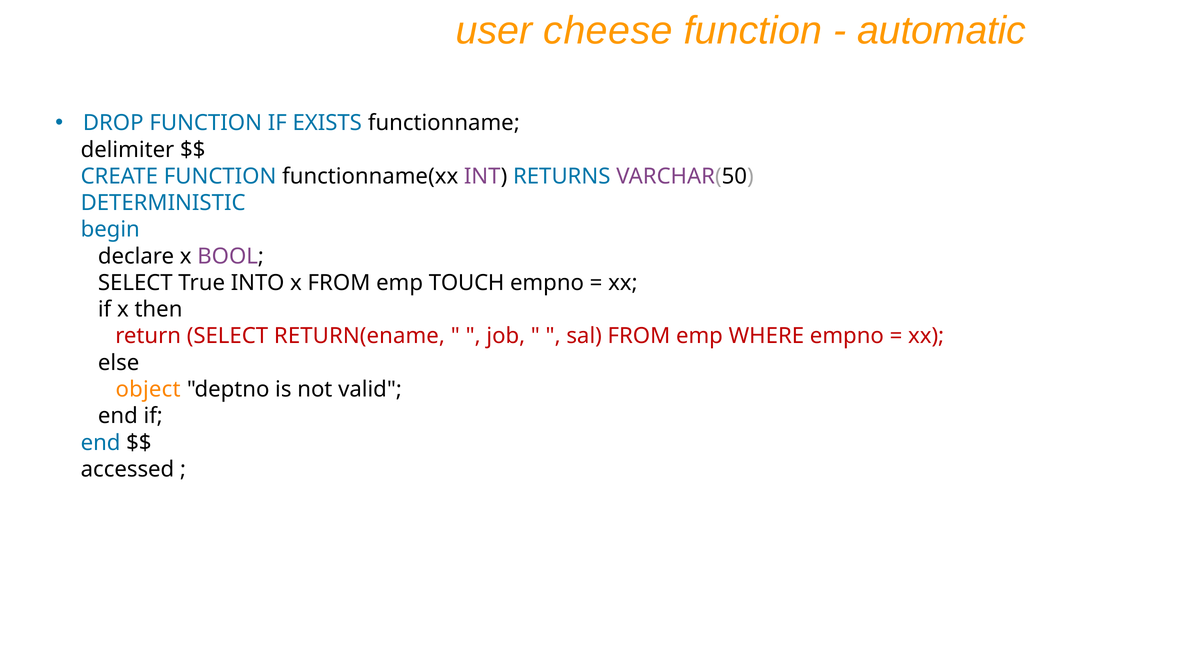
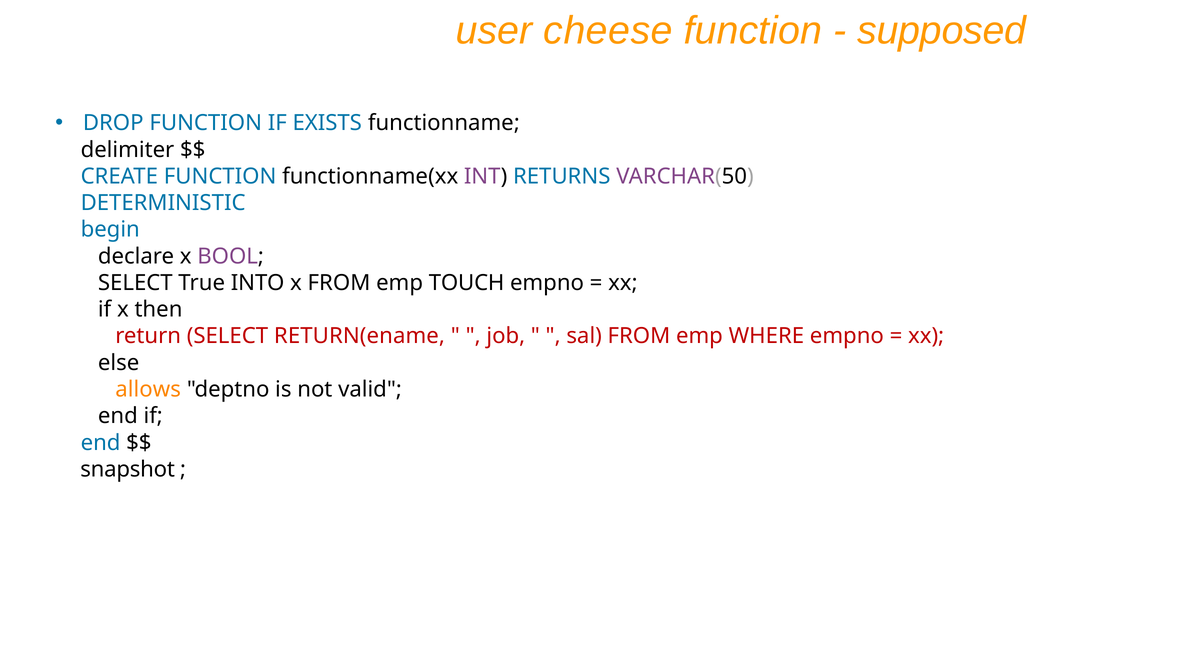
automatic: automatic -> supposed
object: object -> allows
accessed: accessed -> snapshot
